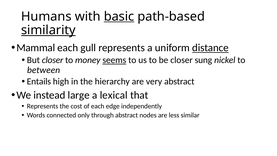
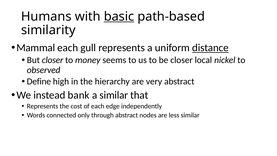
similarity underline: present -> none
seems underline: present -> none
sung: sung -> local
between: between -> observed
Entails: Entails -> Define
large: large -> bank
a lexical: lexical -> similar
